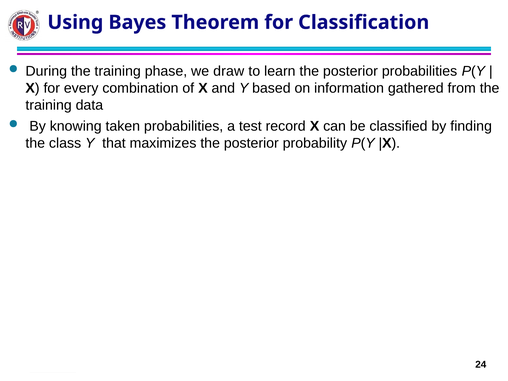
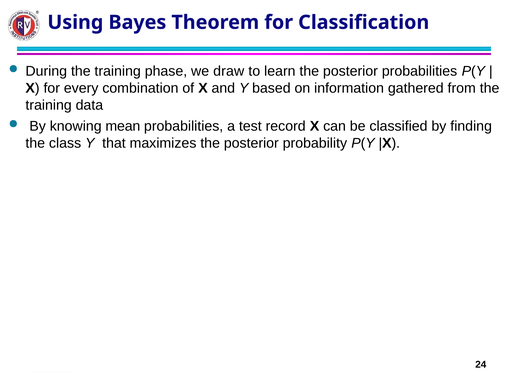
taken: taken -> mean
